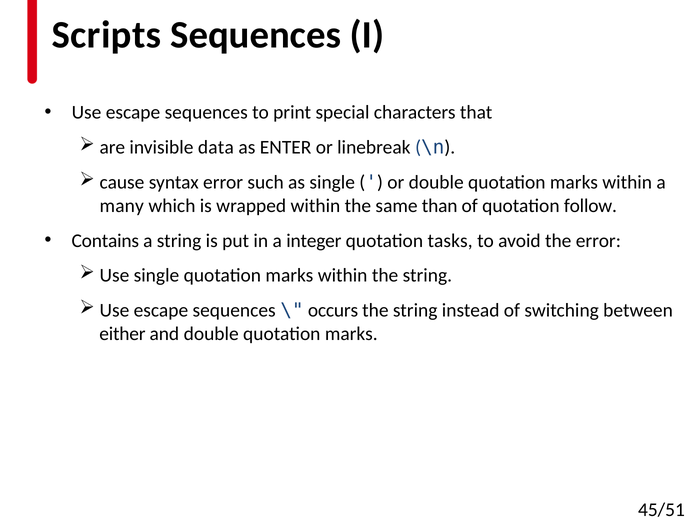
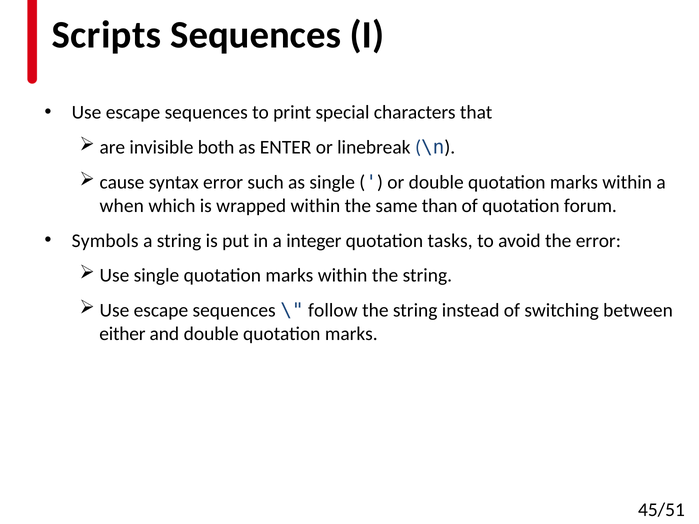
data: data -> both
many: many -> when
follow: follow -> forum
Contains: Contains -> Symbols
occurs: occurs -> follow
